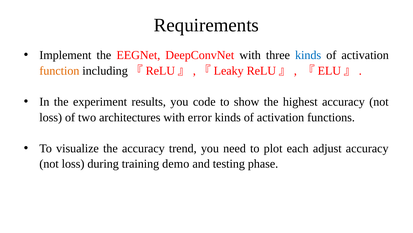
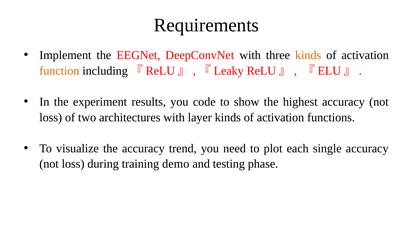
kinds at (308, 55) colour: blue -> orange
error: error -> layer
adjust: adjust -> single
